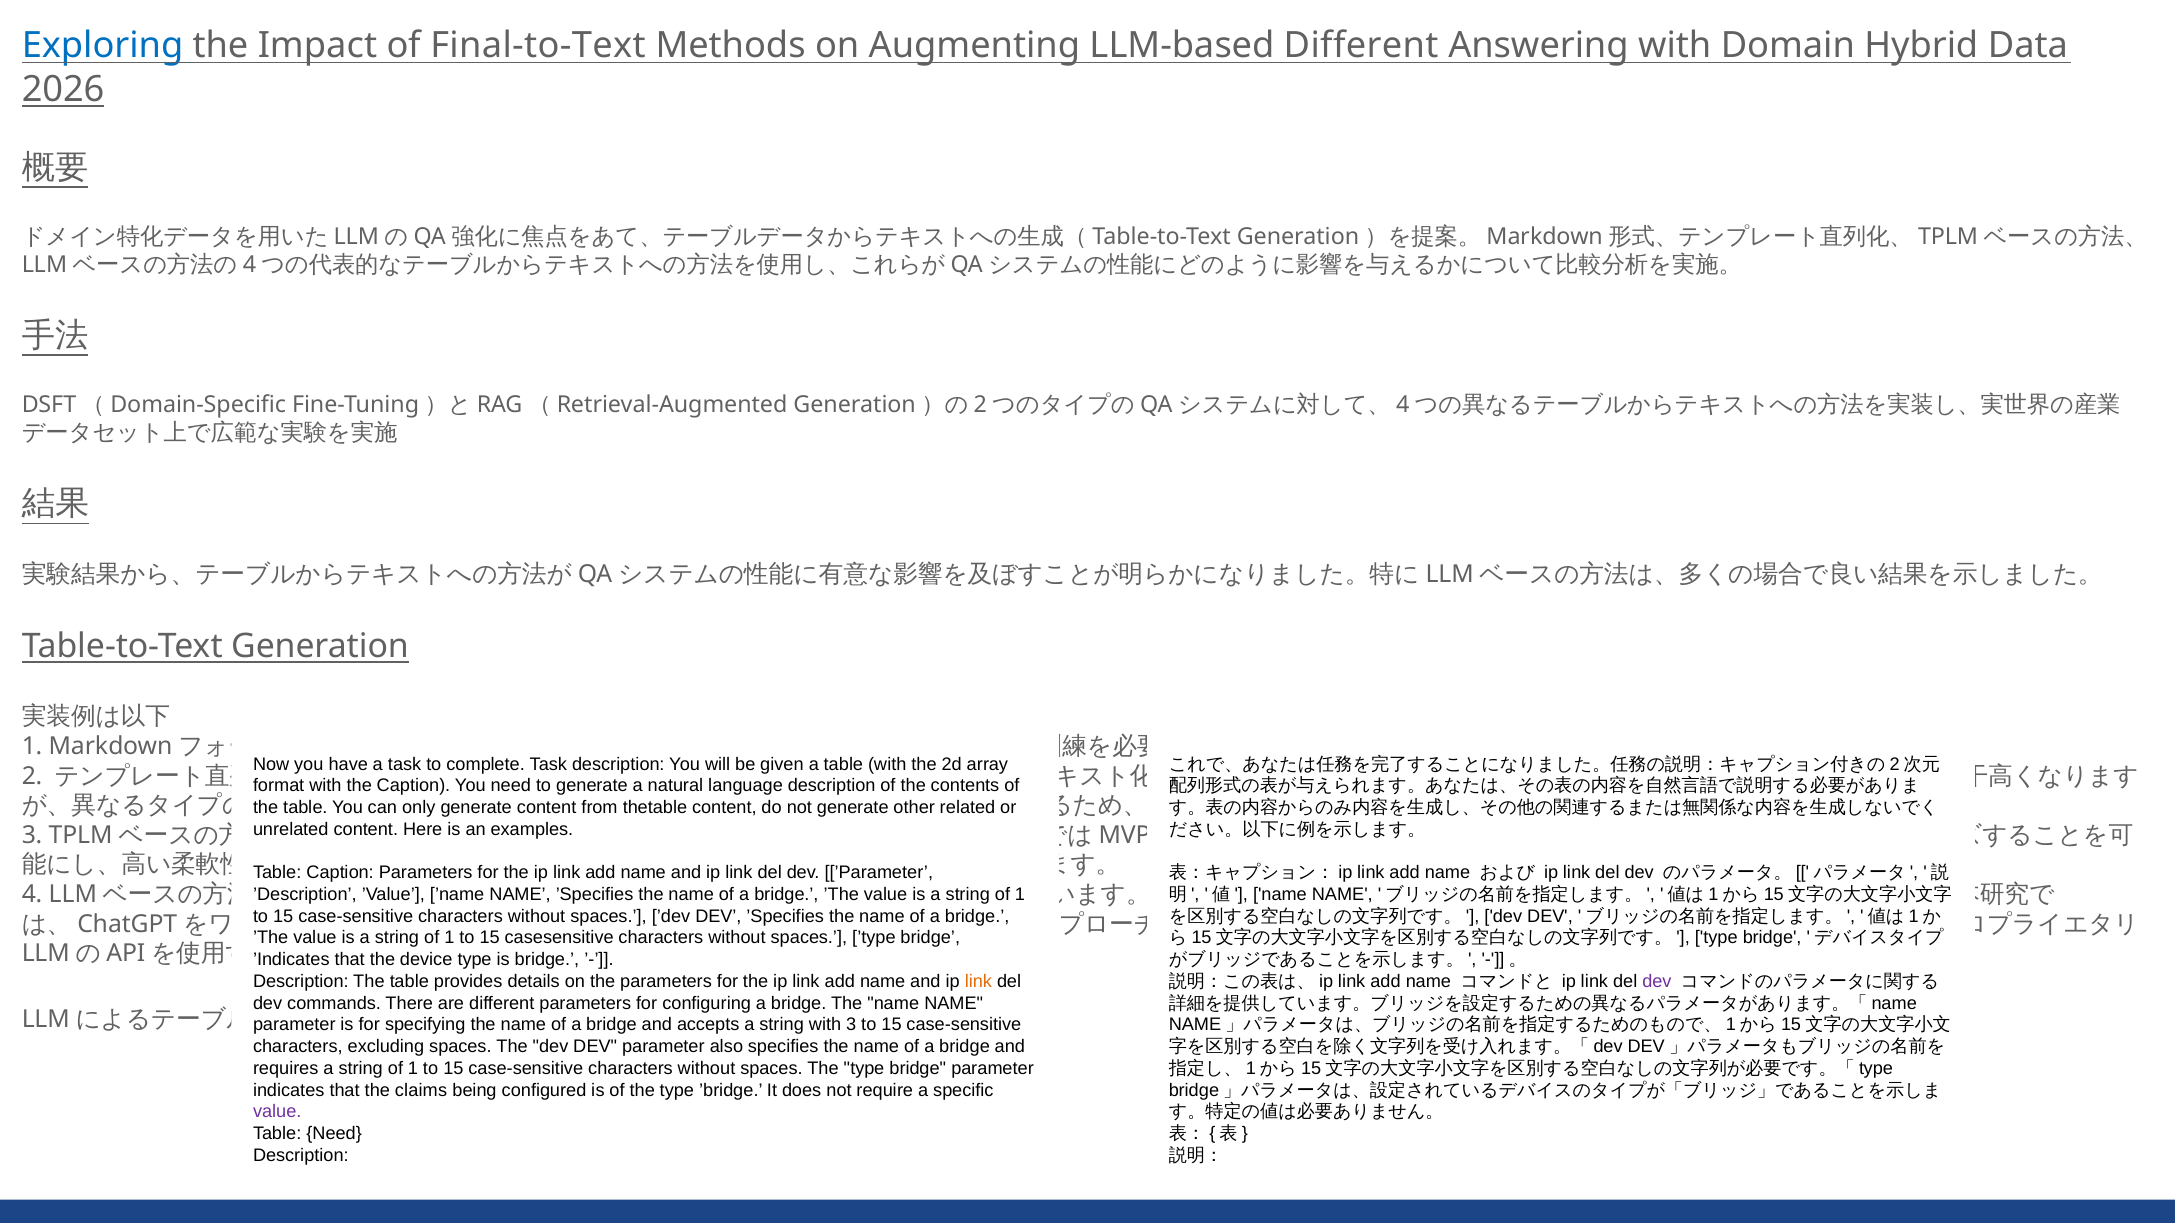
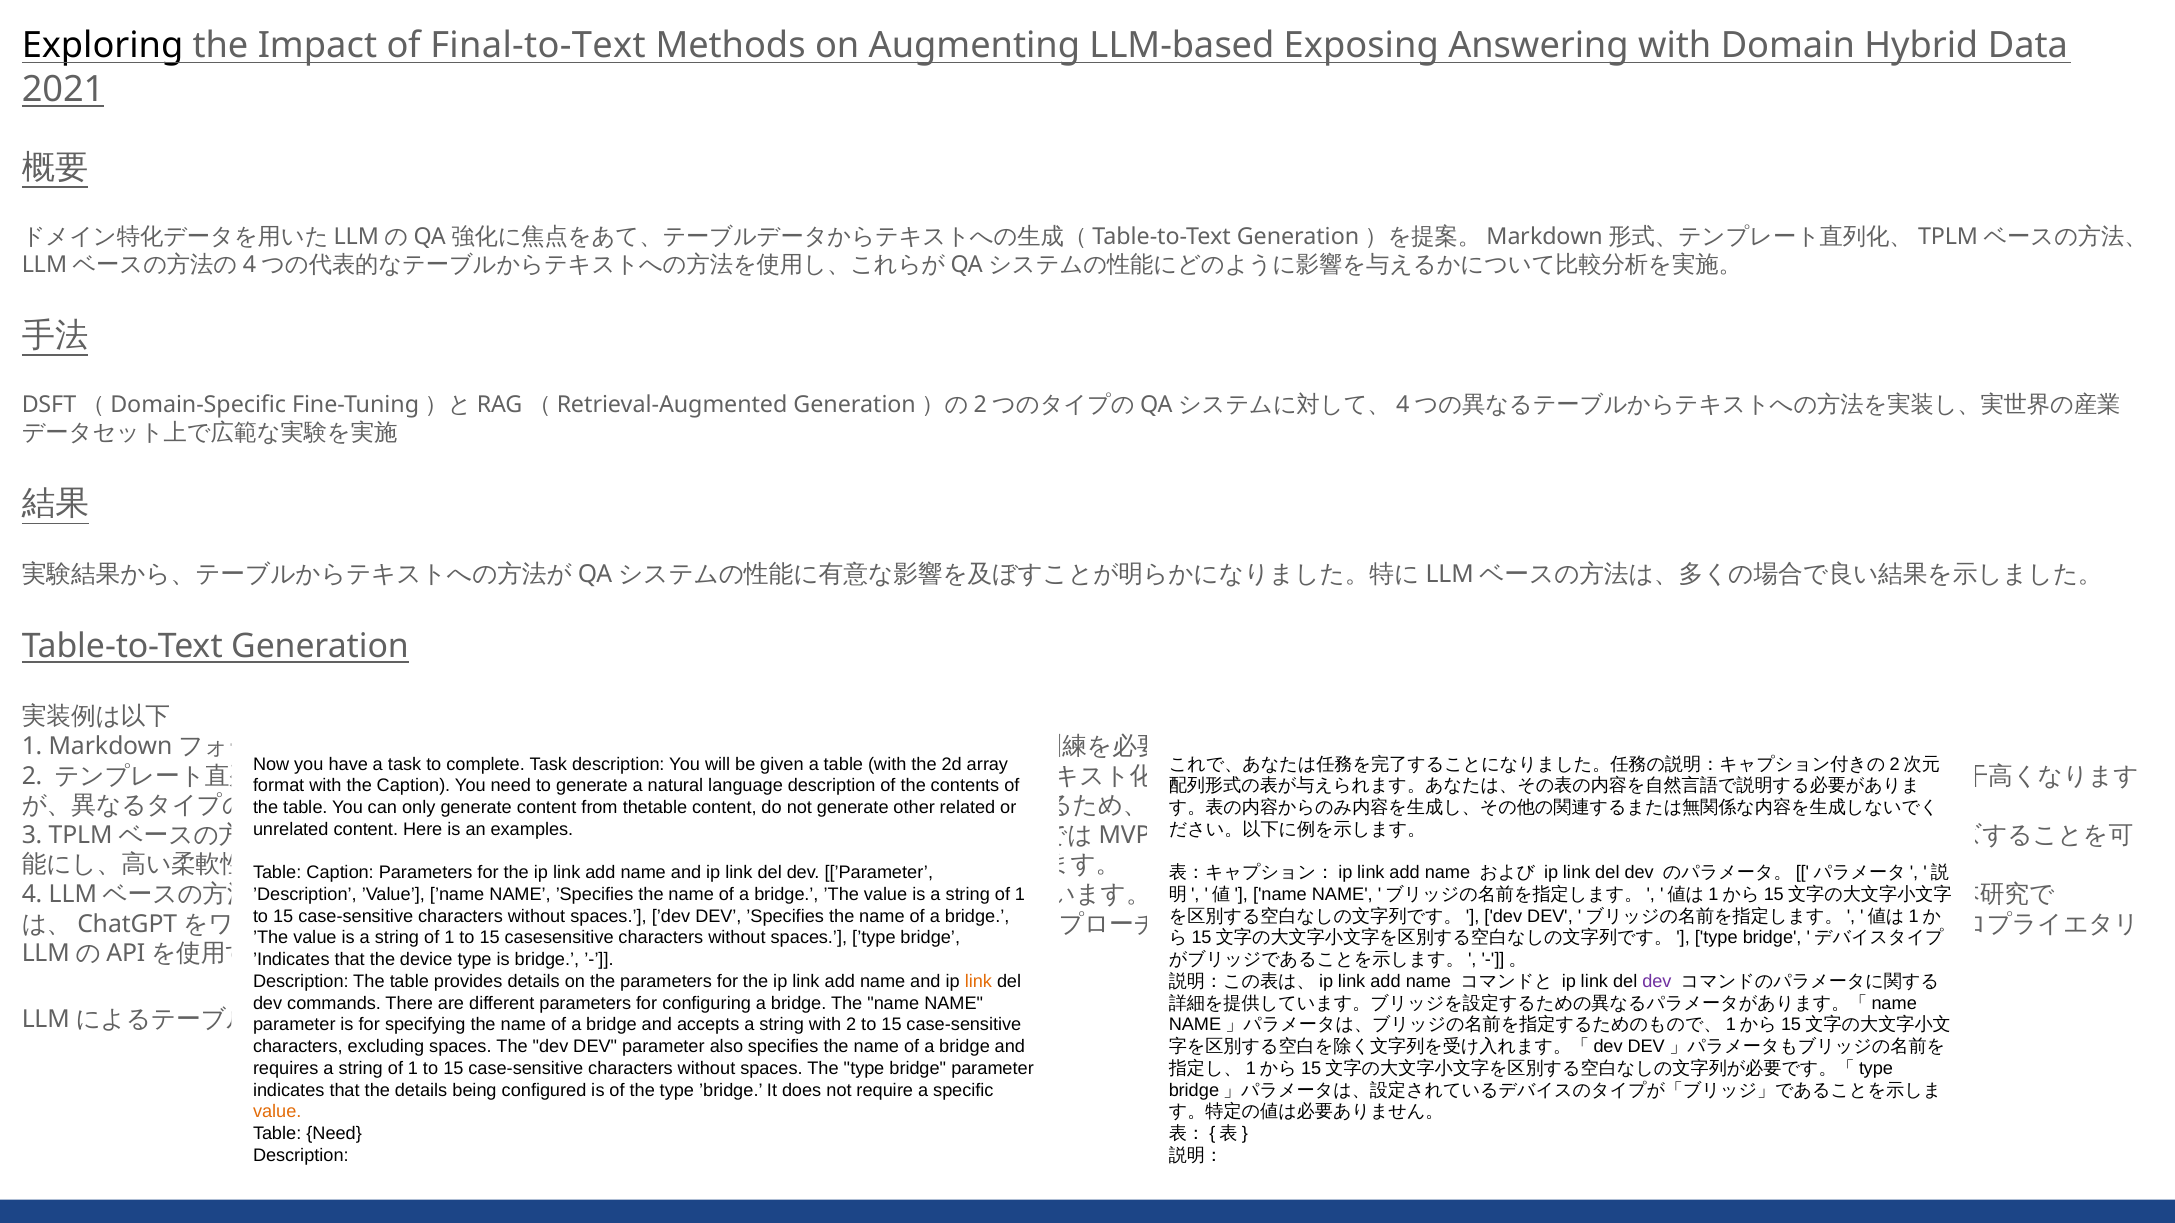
Exploring colour: blue -> black
LLM-based Different: Different -> Exposing
2026: 2026 -> 2021
with 3: 3 -> 2
the claims: claims -> details
value at (277, 1112) colour: purple -> orange
